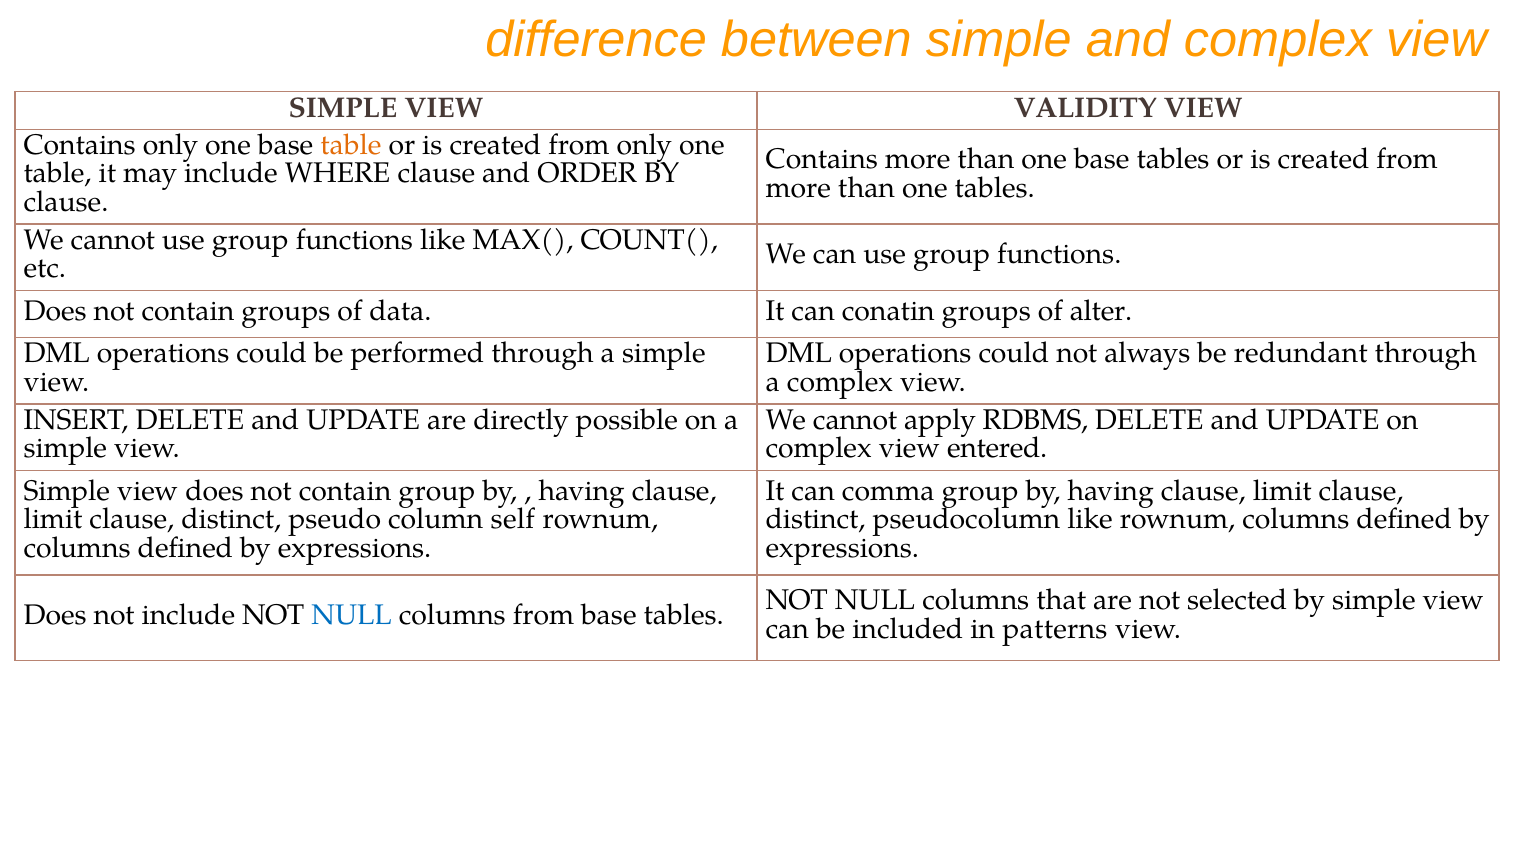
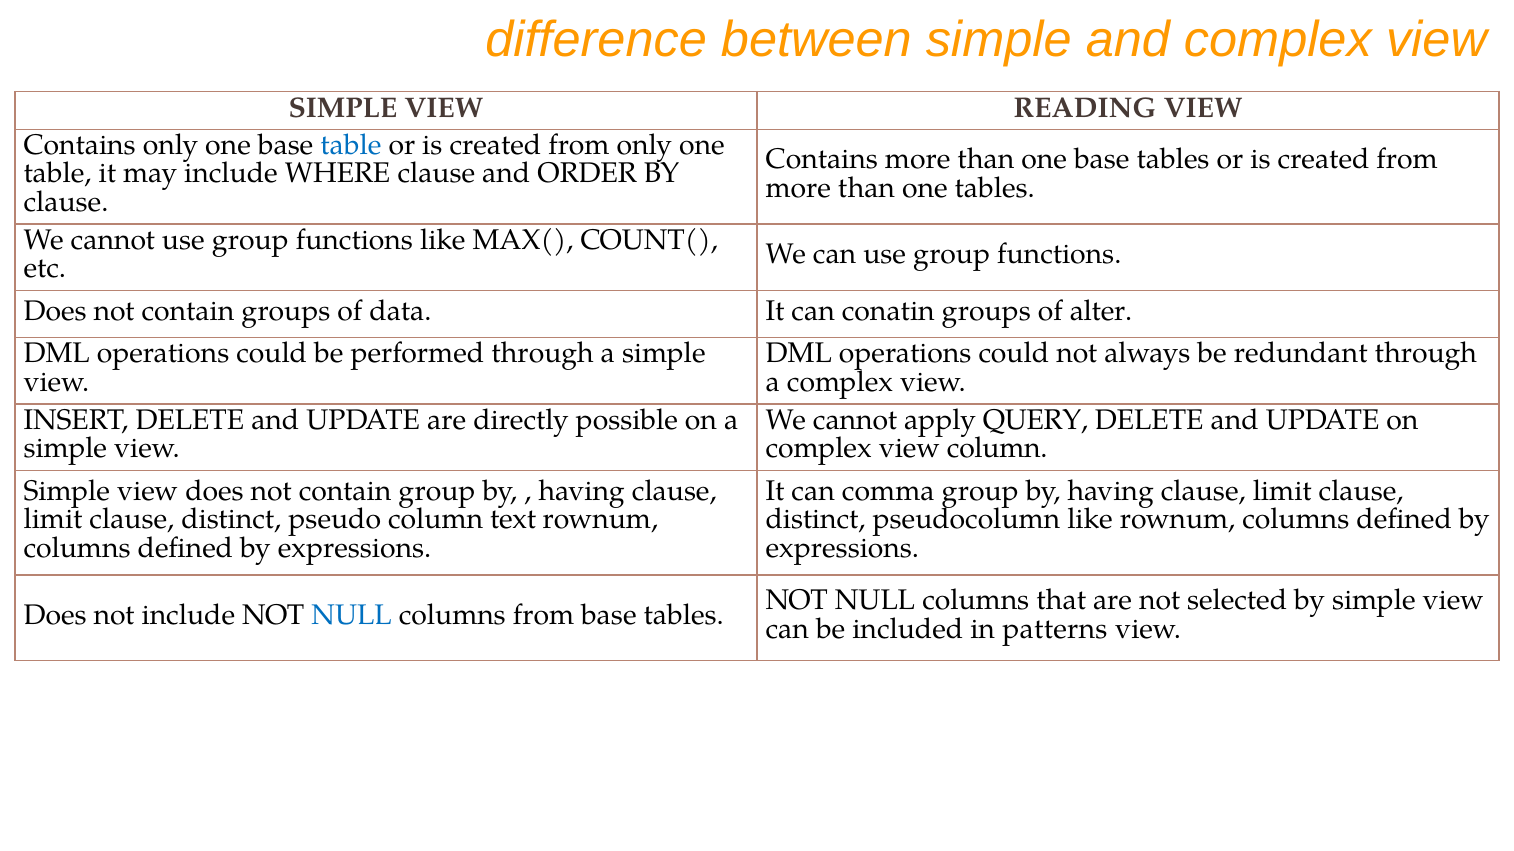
VALIDITY: VALIDITY -> READING
table at (351, 145) colour: orange -> blue
RDBMS: RDBMS -> QUERY
view entered: entered -> column
self: self -> text
